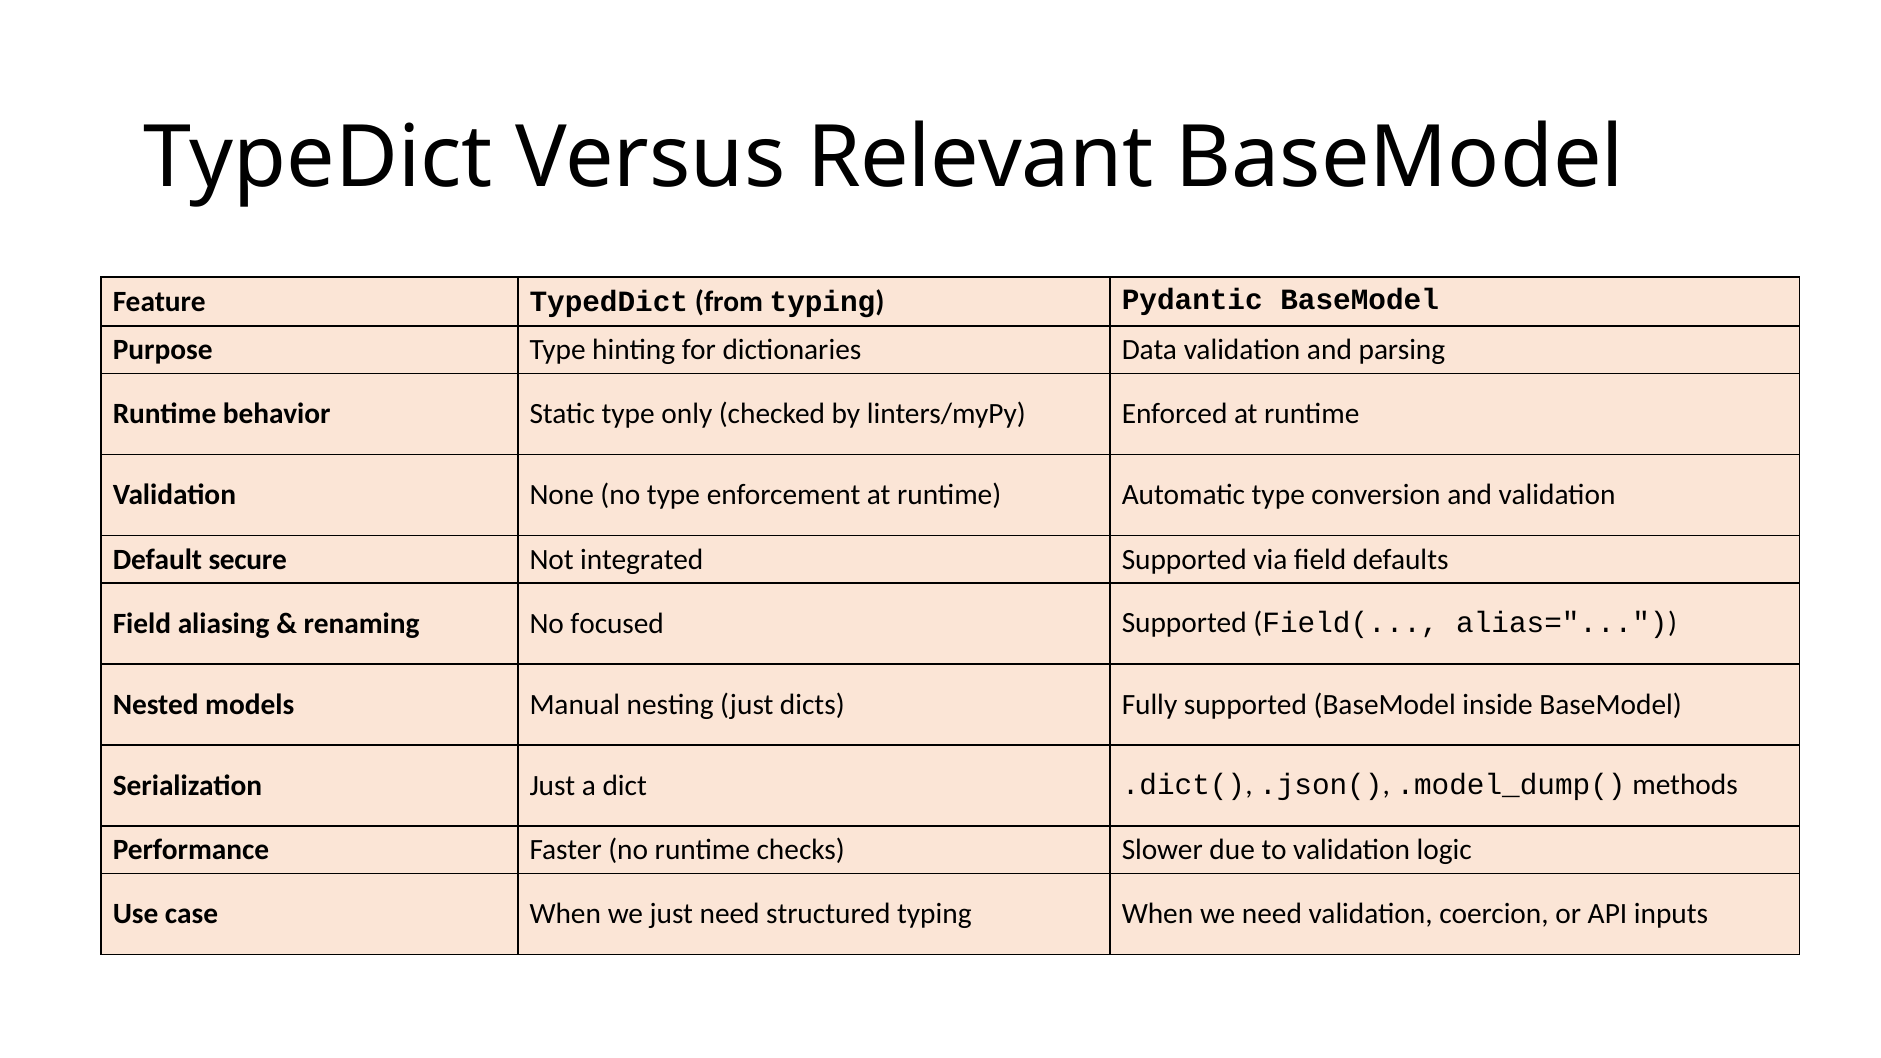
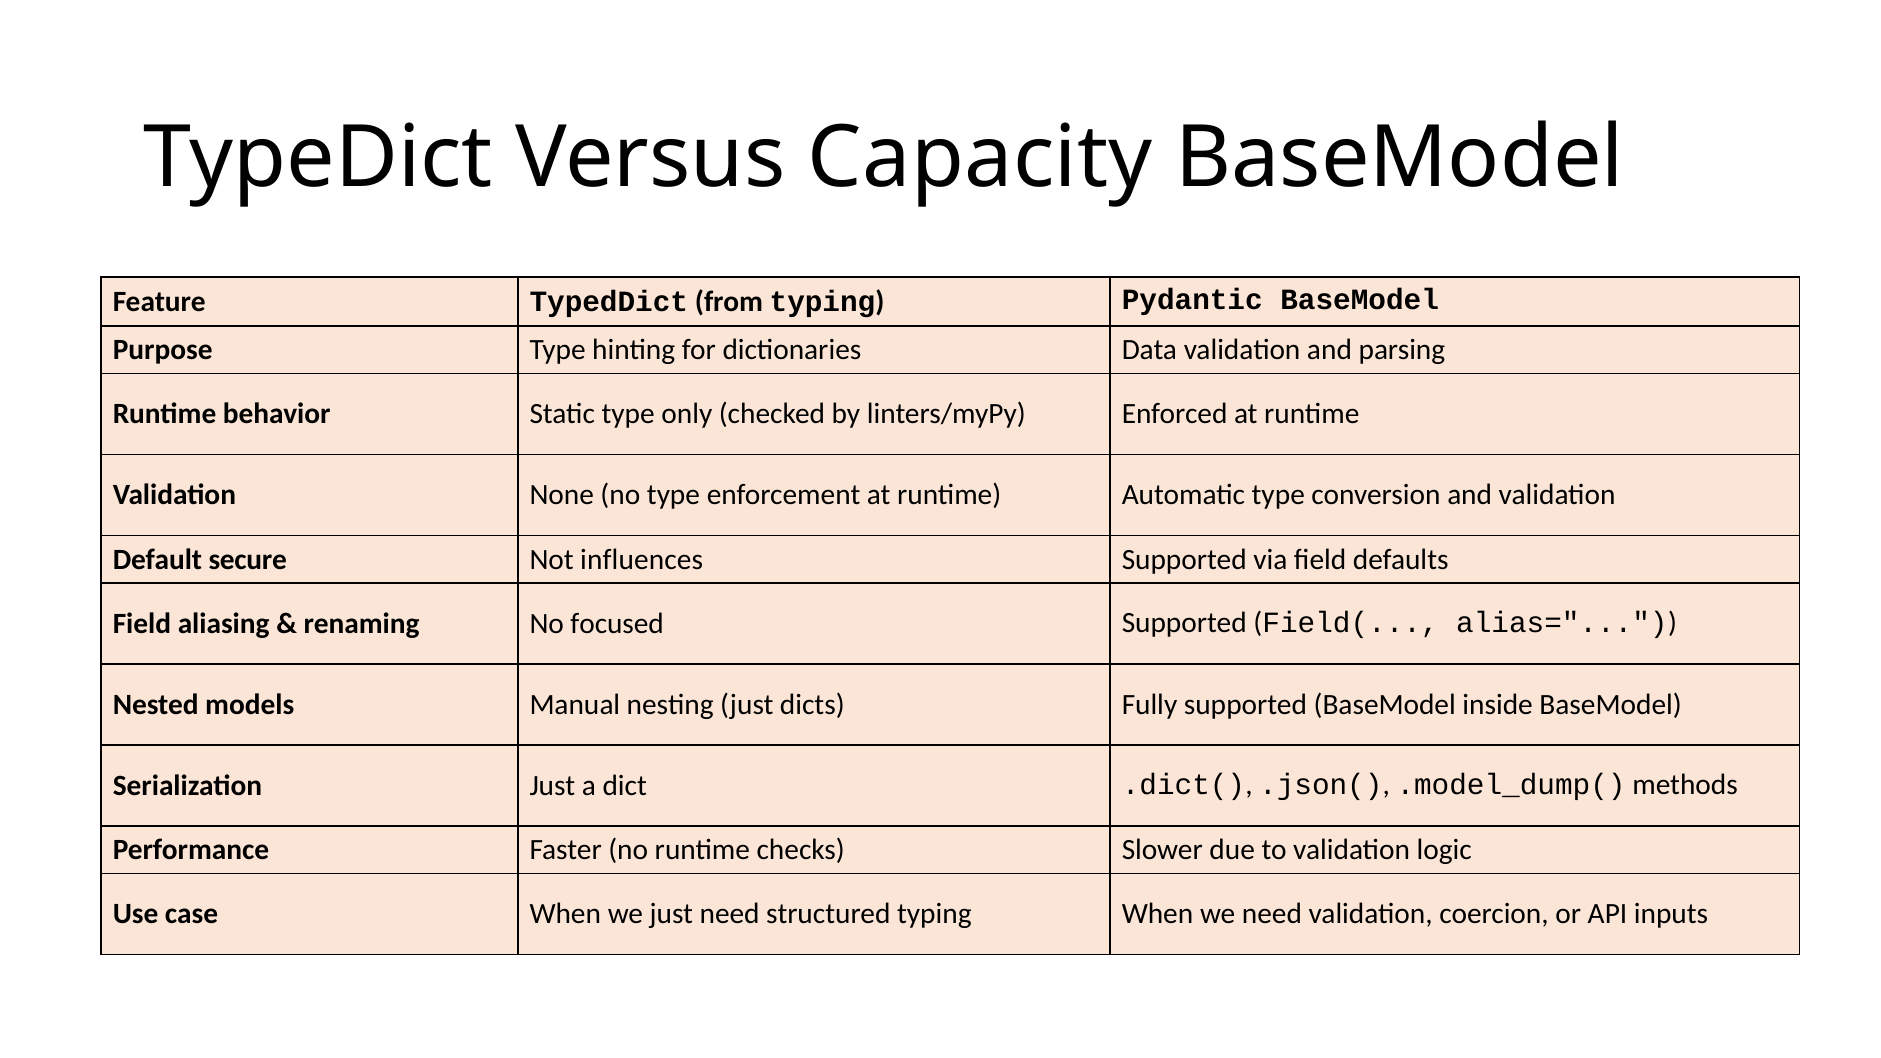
Relevant: Relevant -> Capacity
integrated: integrated -> influences
